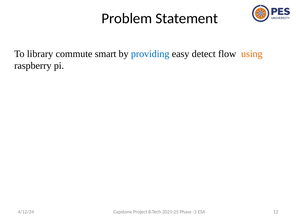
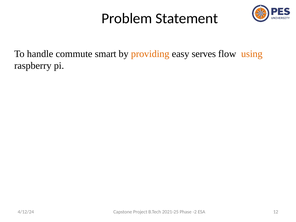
library: library -> handle
providing colour: blue -> orange
detect: detect -> serves
